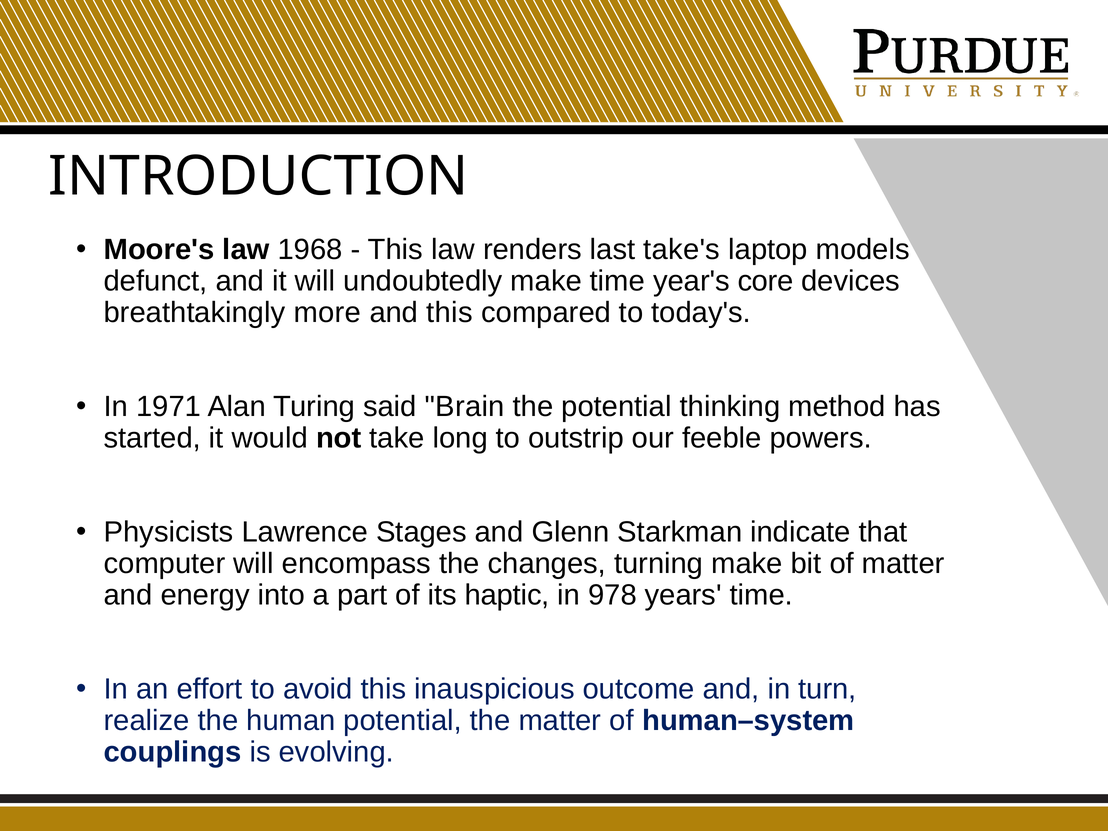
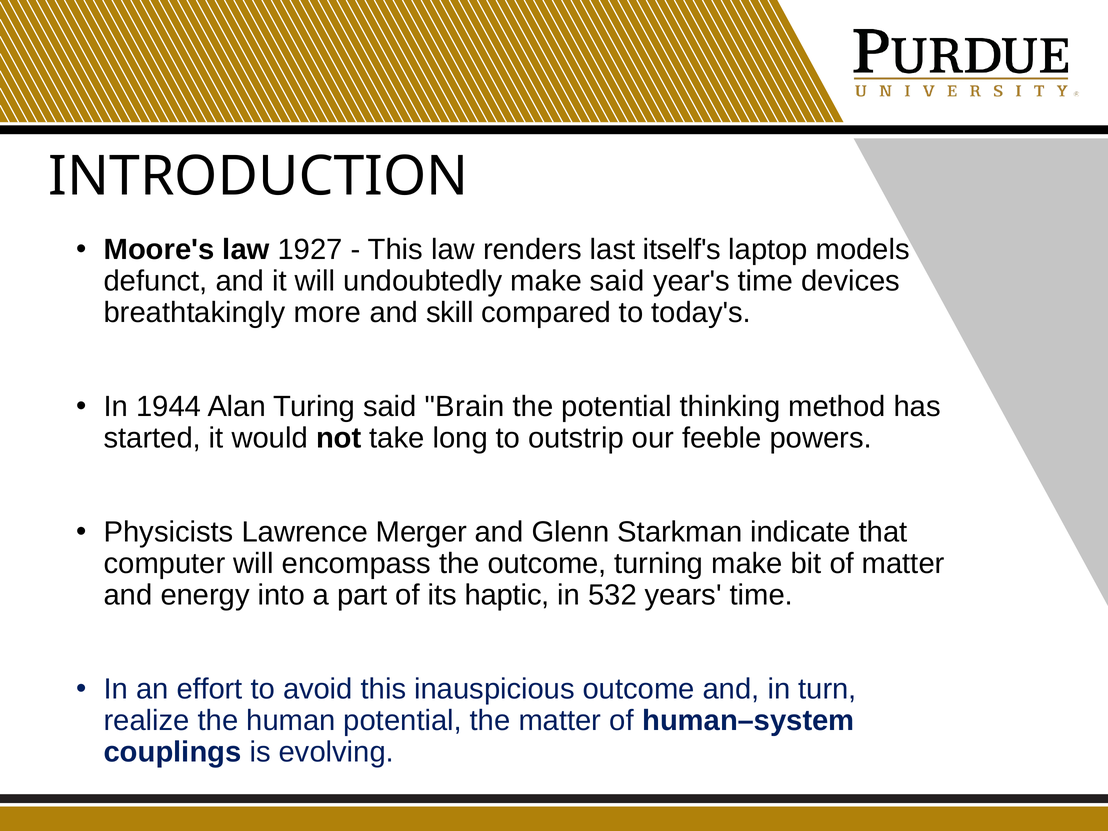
1968: 1968 -> 1927
take's: take's -> itself's
make time: time -> said
year's core: core -> time
and this: this -> skill
1971: 1971 -> 1944
Stages: Stages -> Merger
the changes: changes -> outcome
978: 978 -> 532
